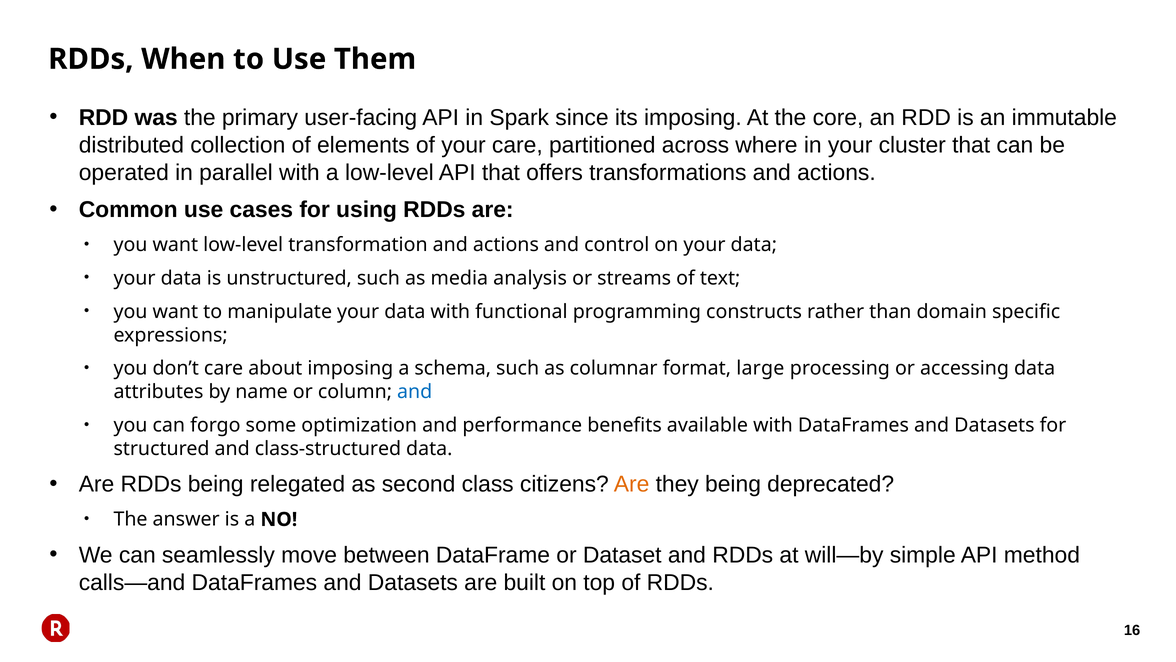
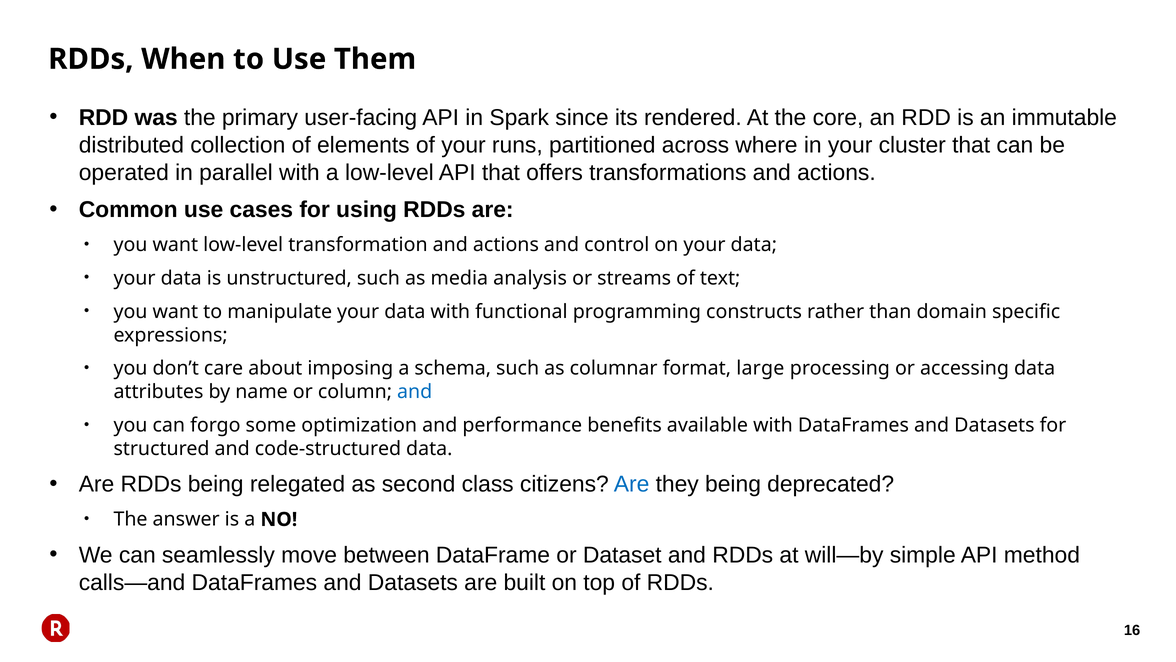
its imposing: imposing -> rendered
your care: care -> runs
class-structured: class-structured -> code-structured
Are at (632, 484) colour: orange -> blue
